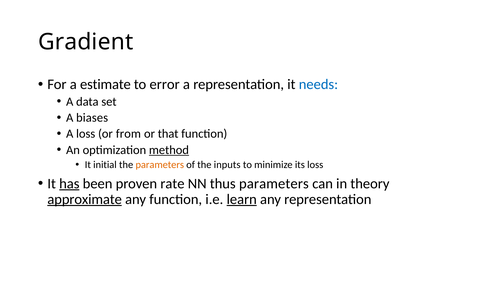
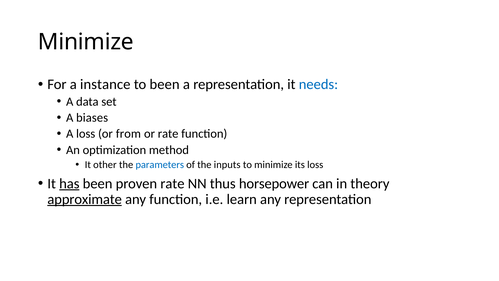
Gradient at (86, 42): Gradient -> Minimize
estimate: estimate -> instance
to error: error -> been
or that: that -> rate
method underline: present -> none
initial: initial -> other
parameters at (160, 165) colour: orange -> blue
thus parameters: parameters -> horsepower
learn underline: present -> none
